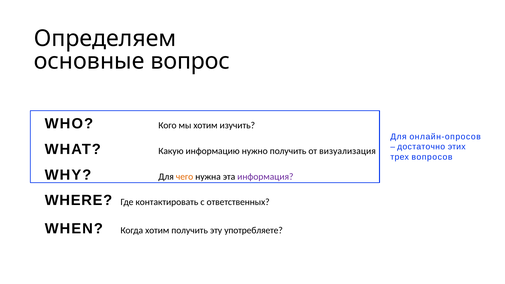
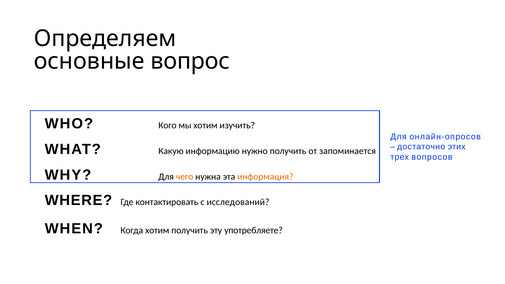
визуализация: визуализация -> запоминается
информация colour: purple -> orange
ответственных: ответственных -> исследований
